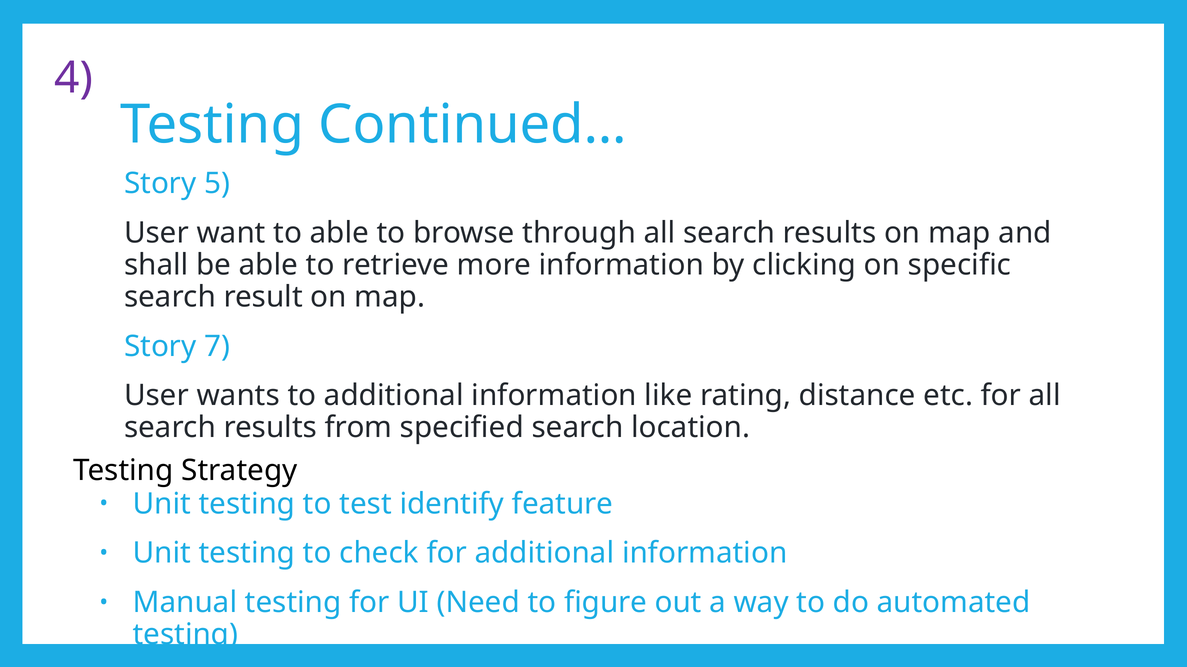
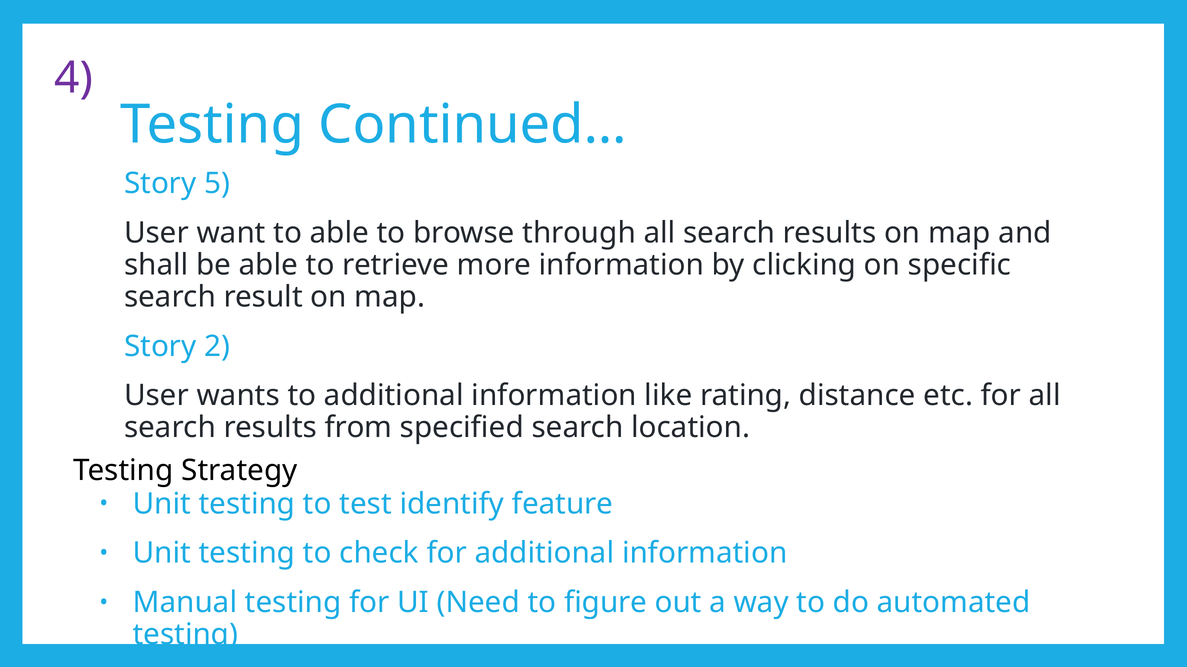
7: 7 -> 2
